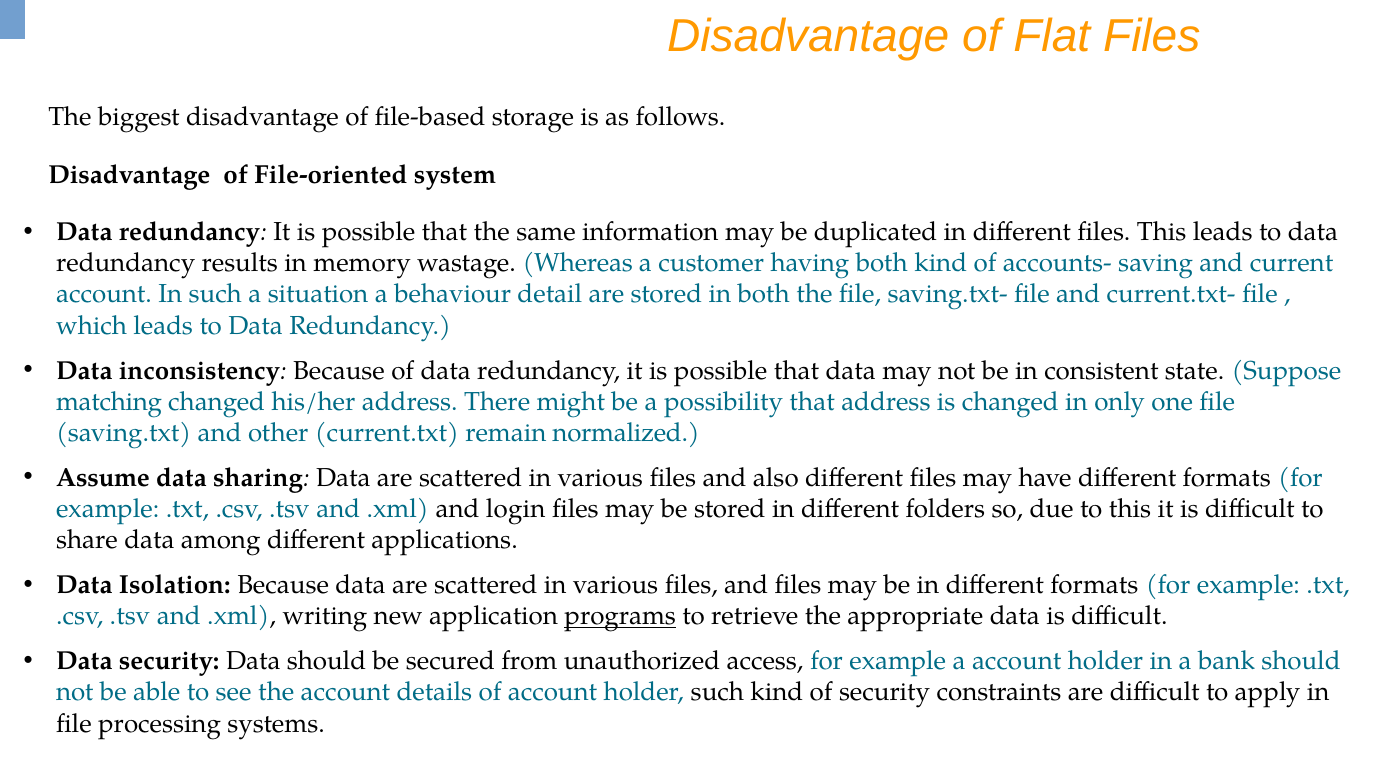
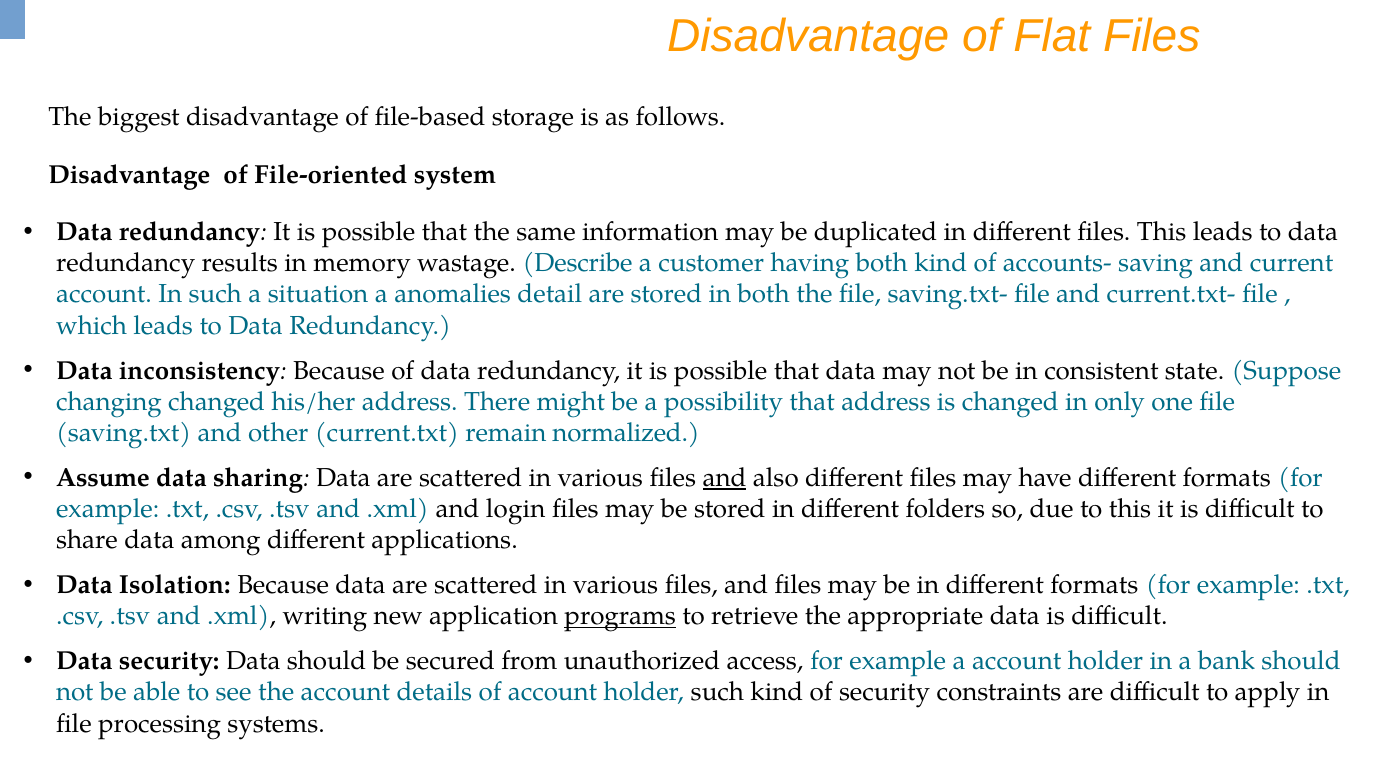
Whereas: Whereas -> Describe
behaviour: behaviour -> anomalies
matching: matching -> changing
and at (725, 477) underline: none -> present
